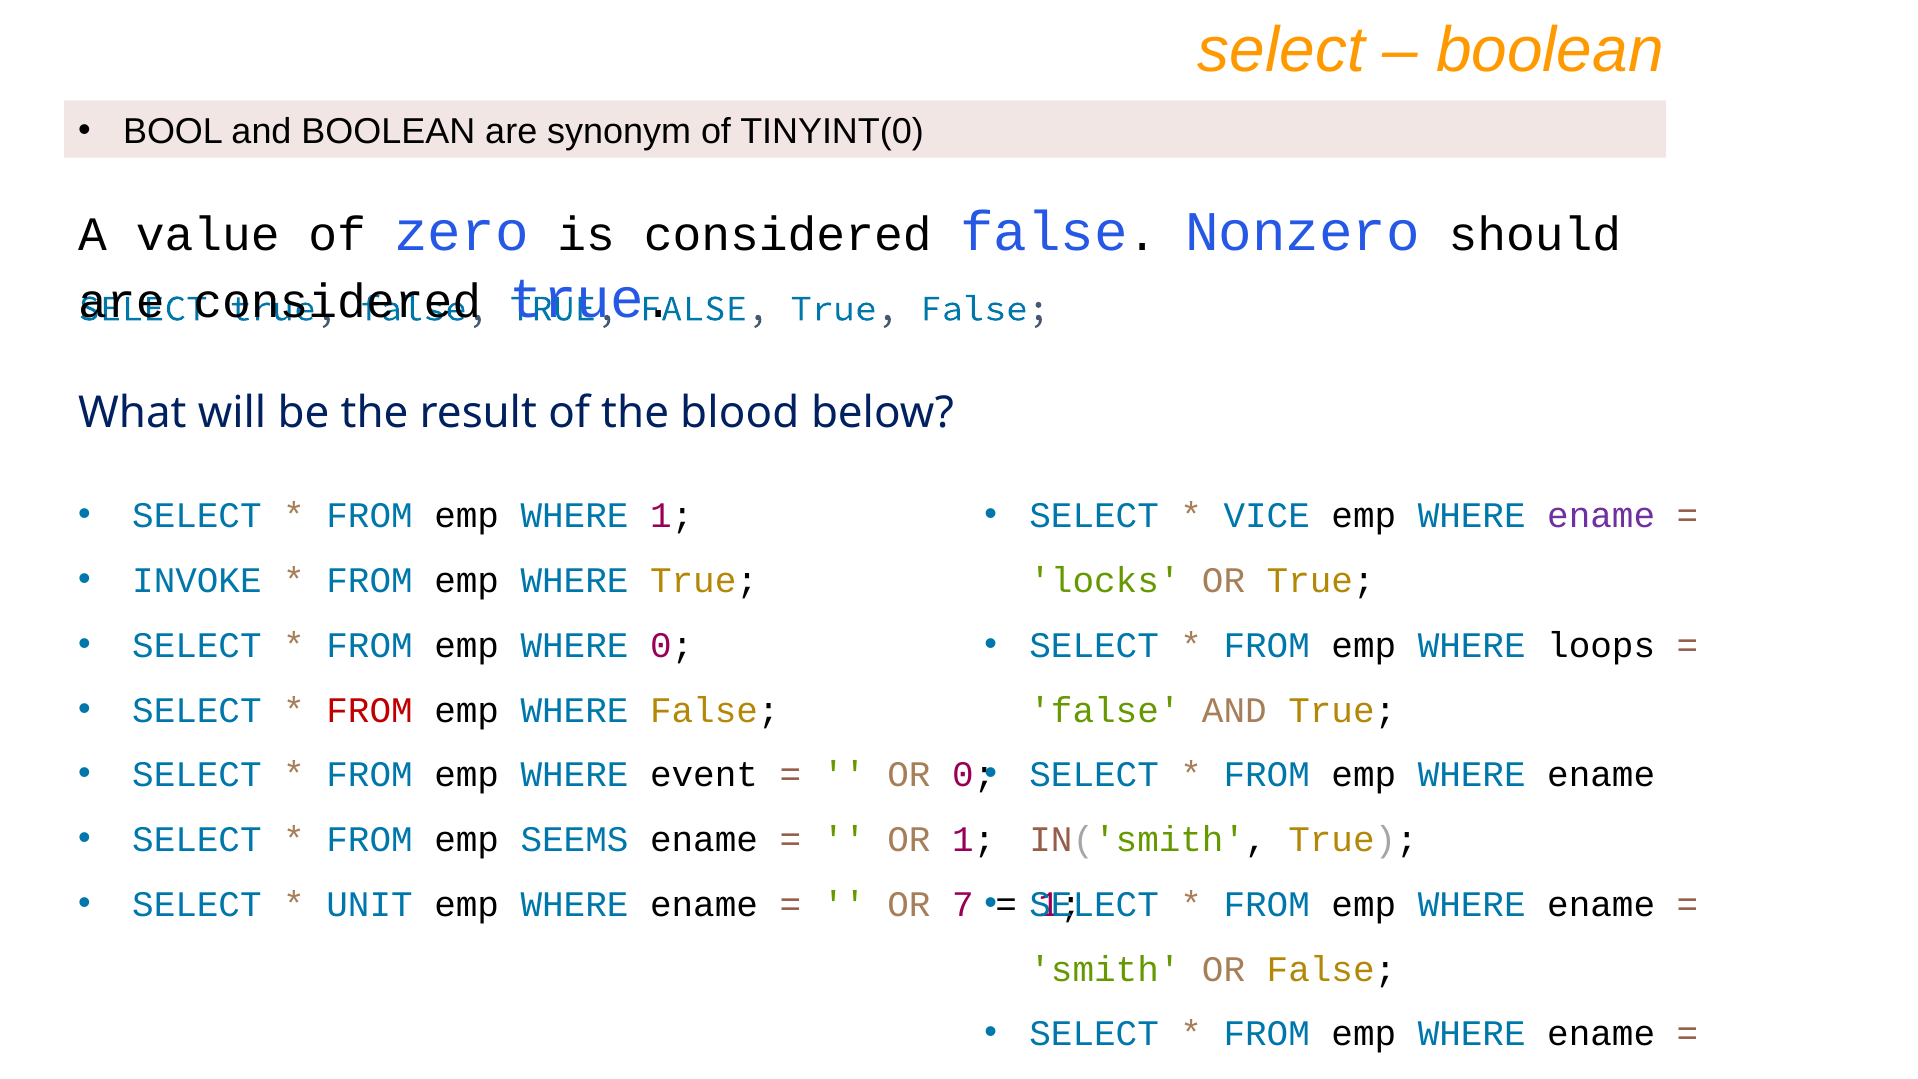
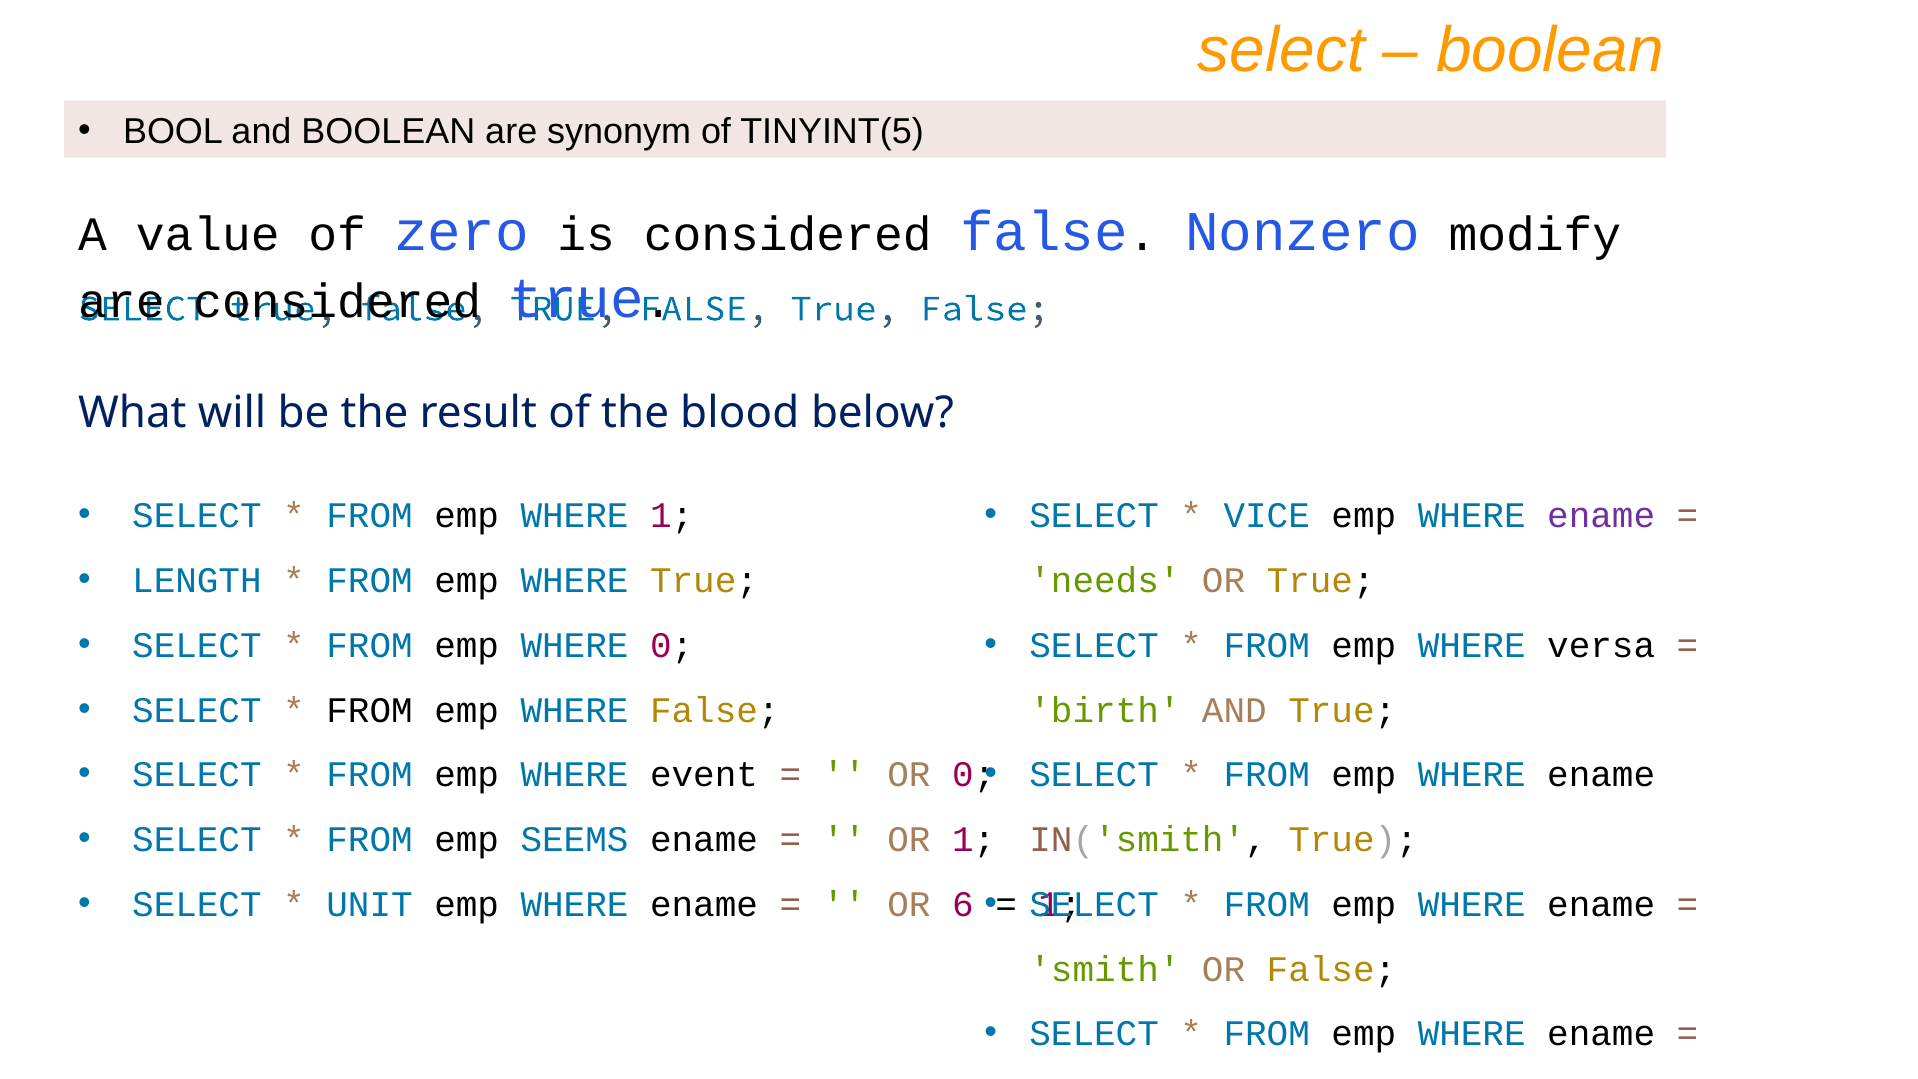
TINYINT(0: TINYINT(0 -> TINYINT(5
should: should -> modify
INVOKE: INVOKE -> LENGTH
locks: locks -> needs
loops: loops -> versa
FROM at (370, 710) colour: red -> black
false at (1105, 710): false -> birth
7: 7 -> 6
